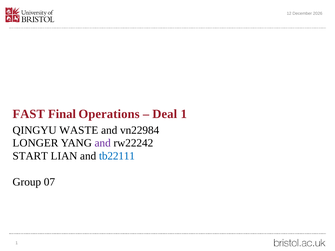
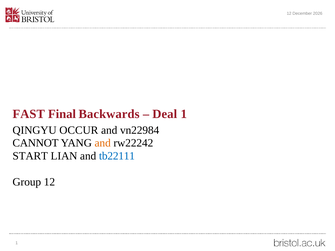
Operations: Operations -> Backwards
WASTE: WASTE -> OCCUR
LONGER: LONGER -> CANNOT
and at (103, 143) colour: purple -> orange
Group 07: 07 -> 12
